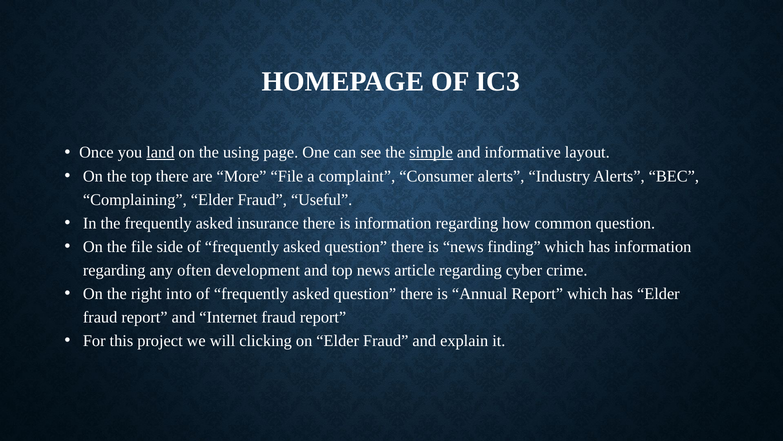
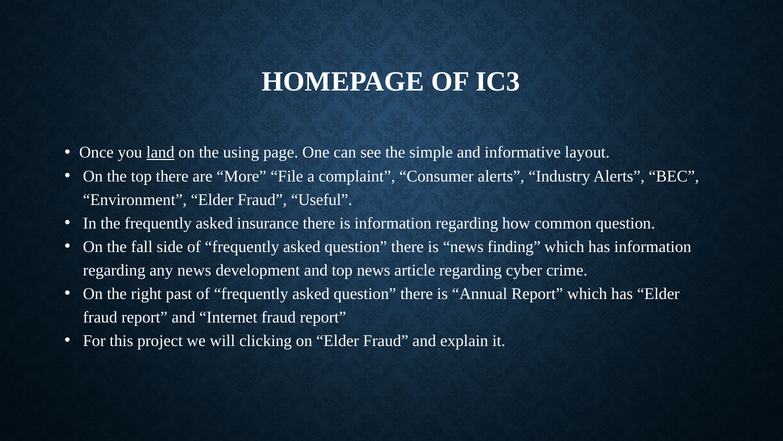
simple underline: present -> none
Complaining: Complaining -> Environment
the file: file -> fall
any often: often -> news
into: into -> past
